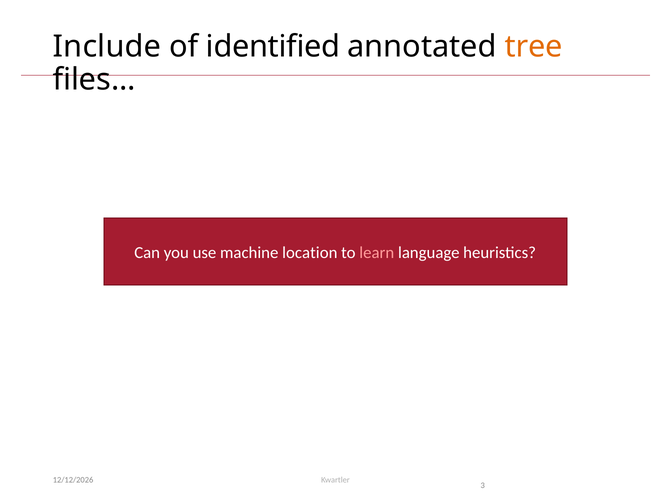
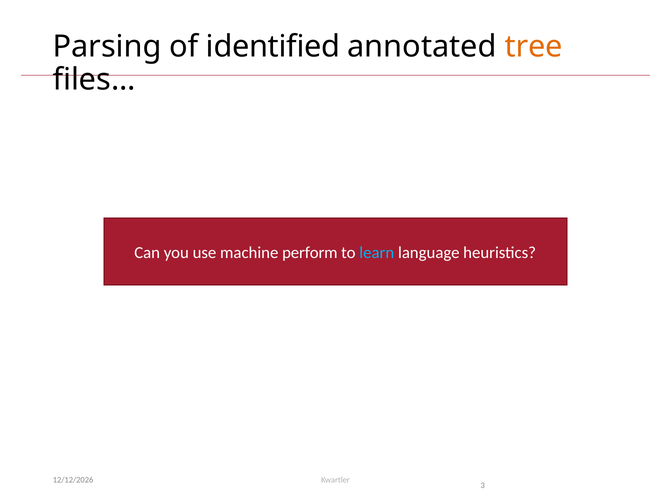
Include: Include -> Parsing
location: location -> perform
learn colour: pink -> light blue
